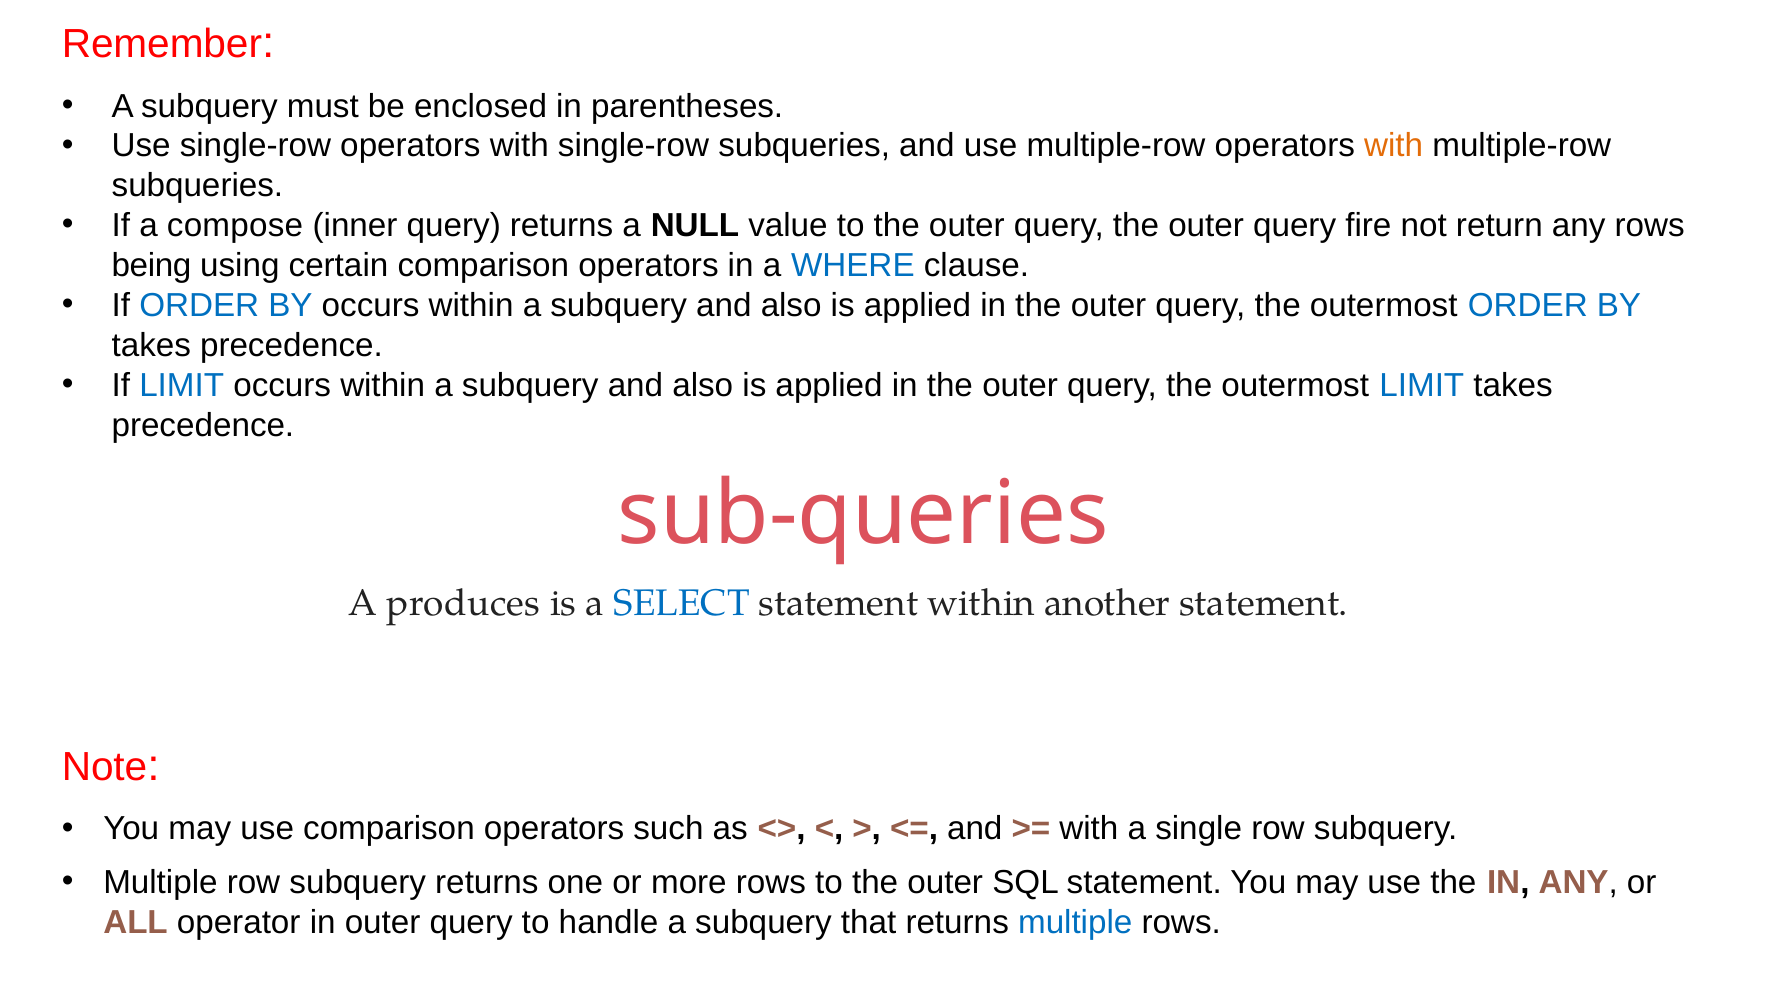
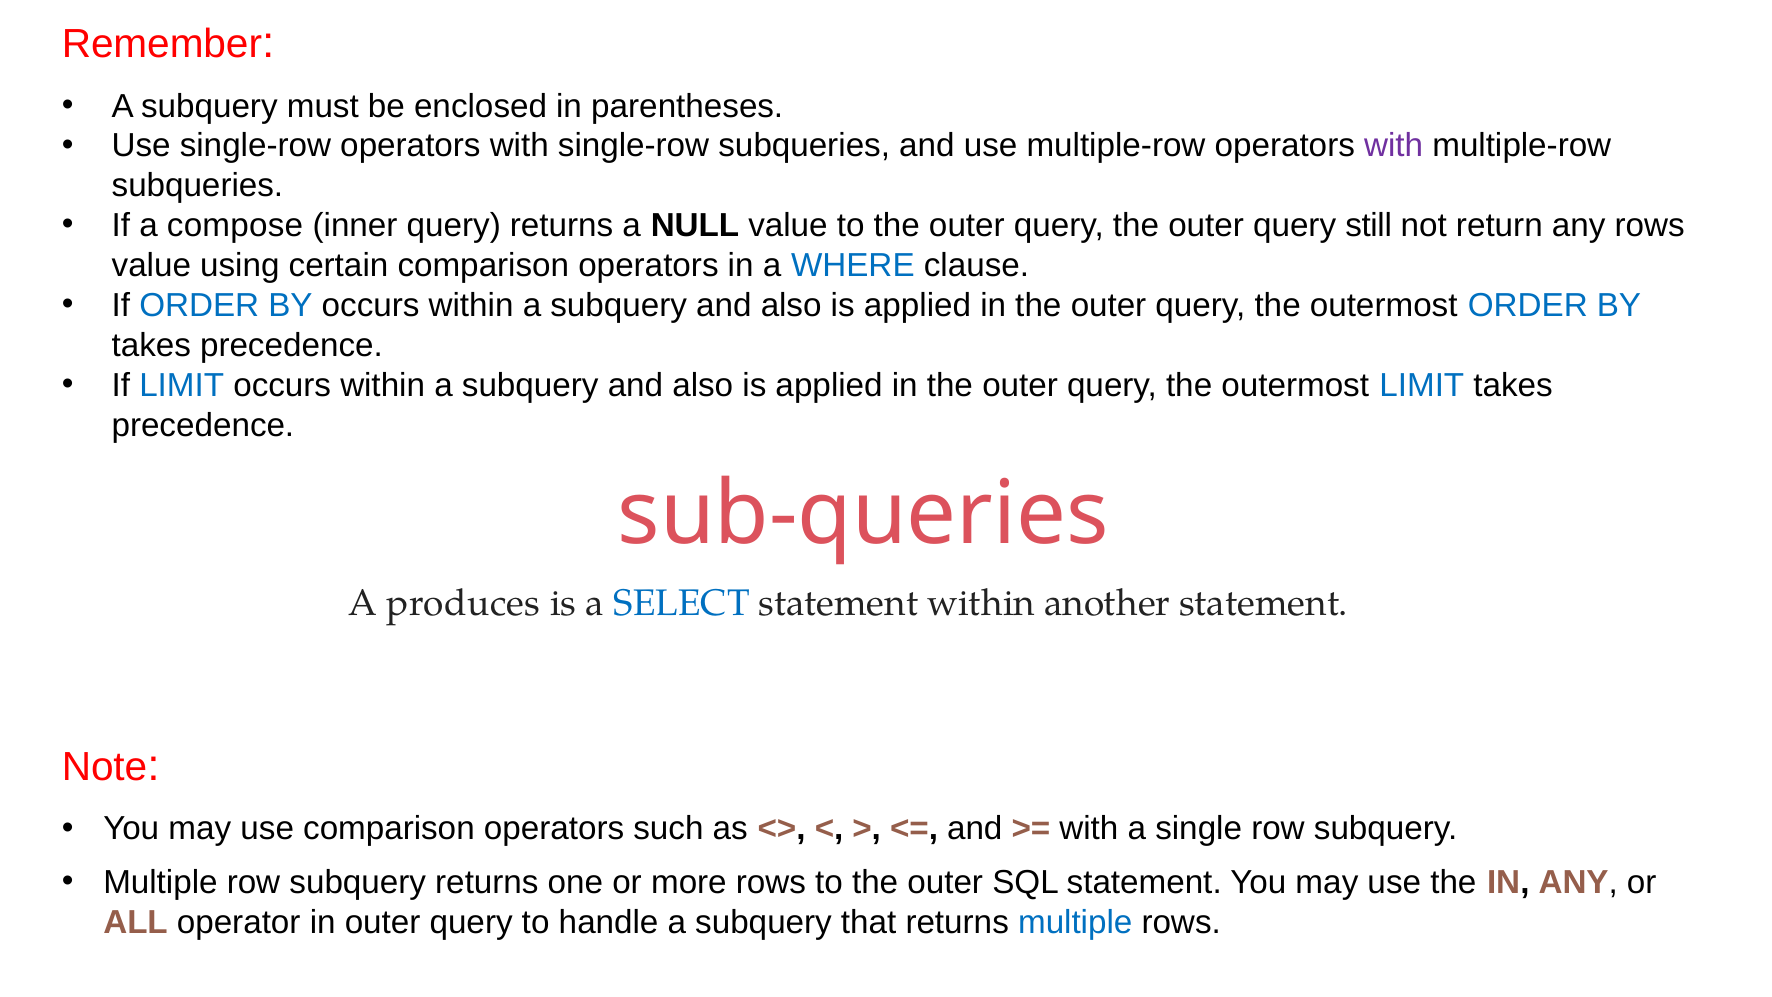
with at (1394, 146) colour: orange -> purple
fire: fire -> still
being at (151, 266): being -> value
